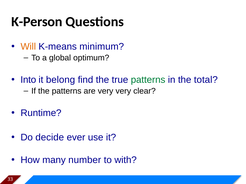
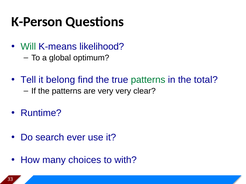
Will colour: orange -> green
minimum: minimum -> likelihood
Into: Into -> Tell
decide: decide -> search
number: number -> choices
